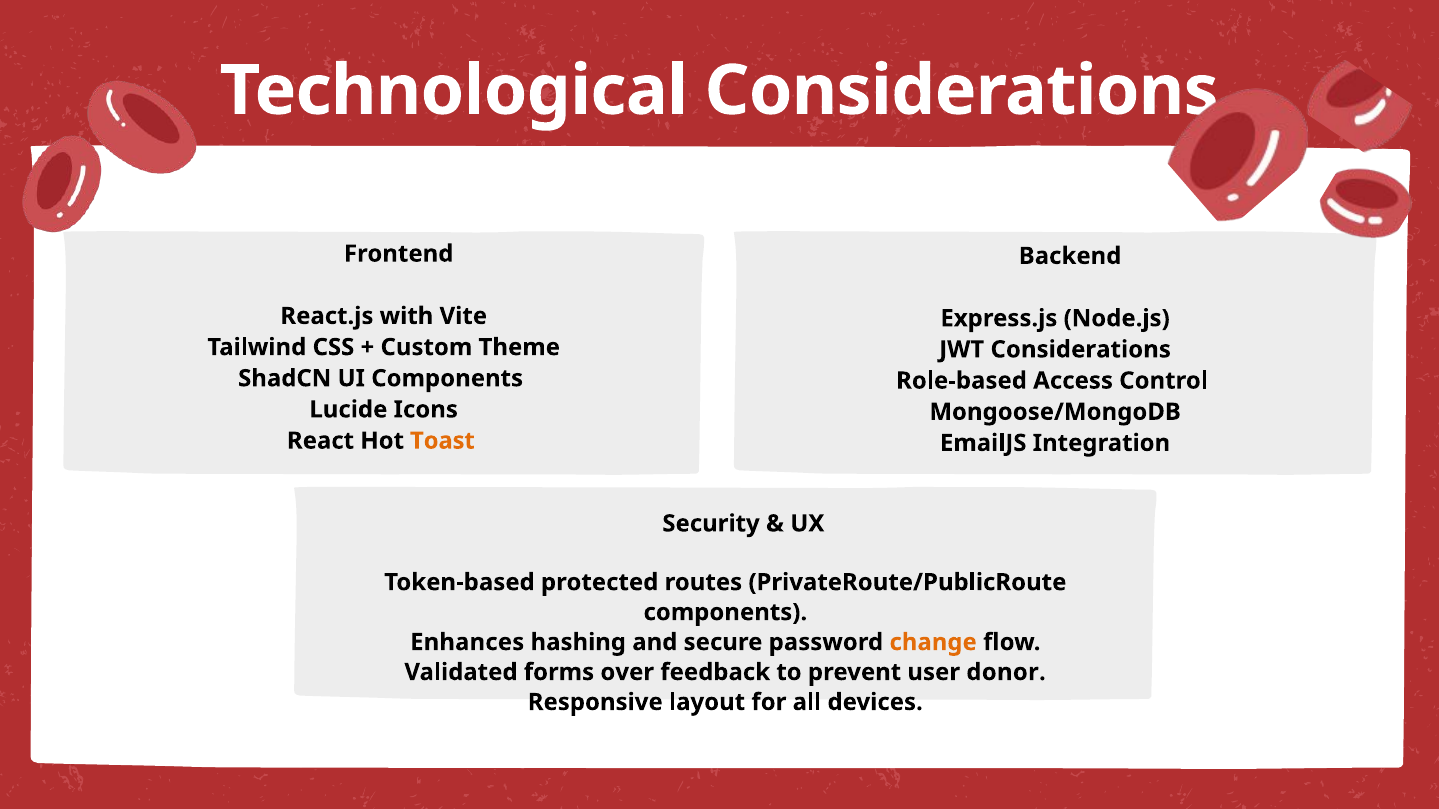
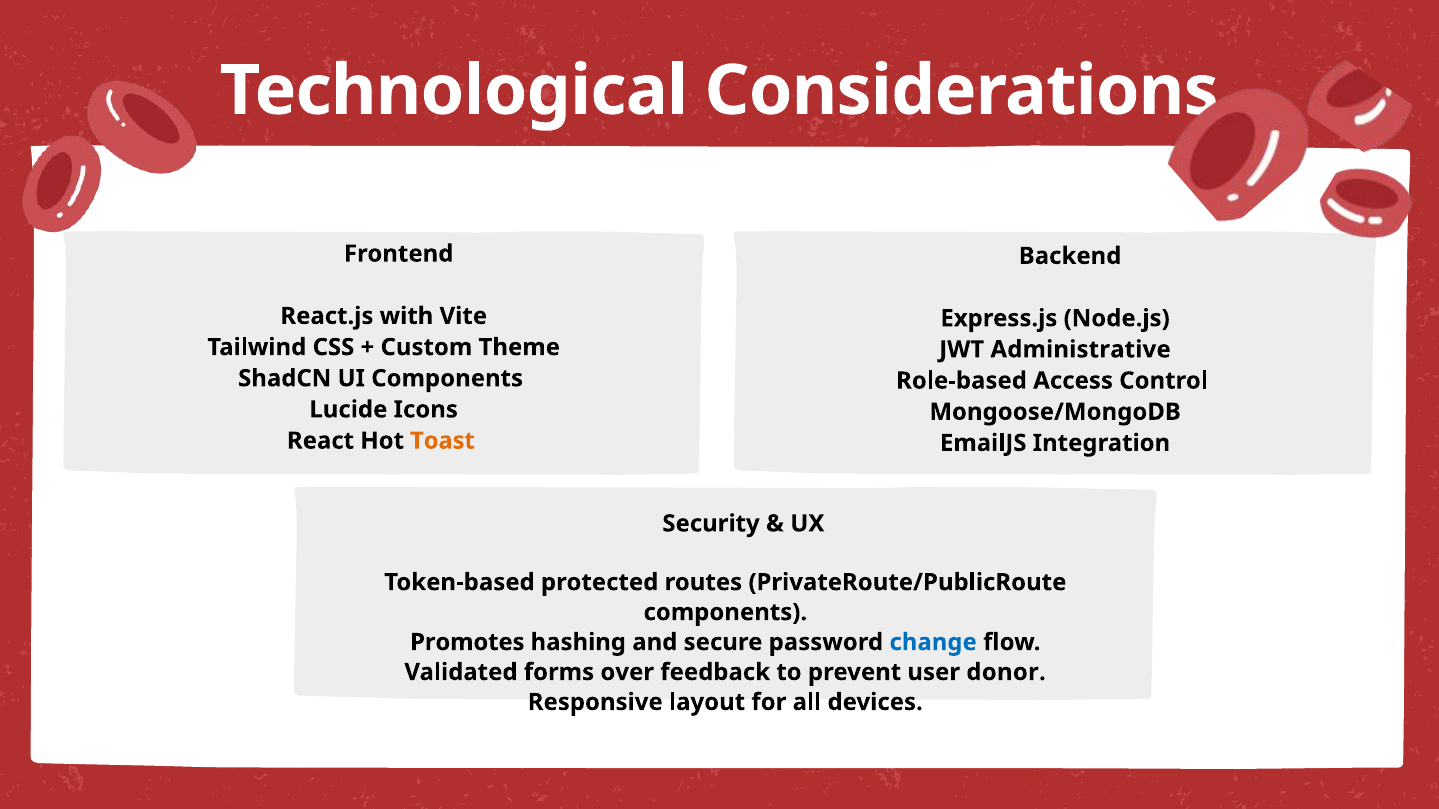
JWT Considerations: Considerations -> Administrative
Enhances: Enhances -> Promotes
change colour: orange -> blue
